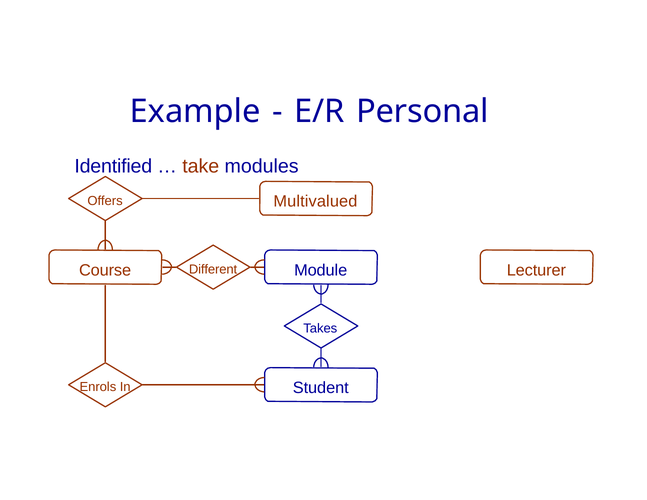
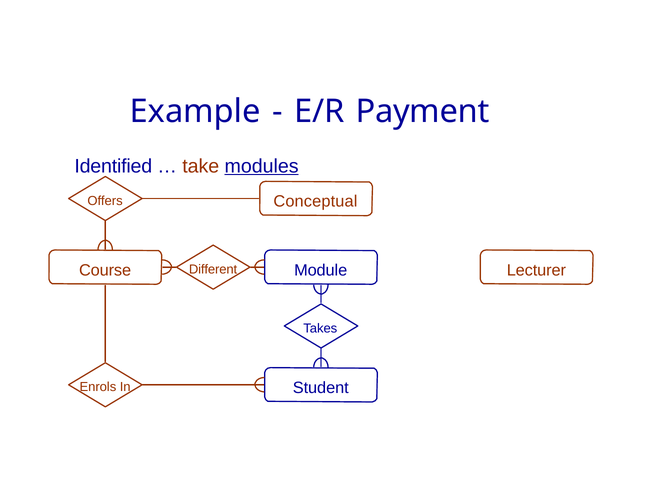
Personal: Personal -> Payment
modules underline: none -> present
Multivalued: Multivalued -> Conceptual
